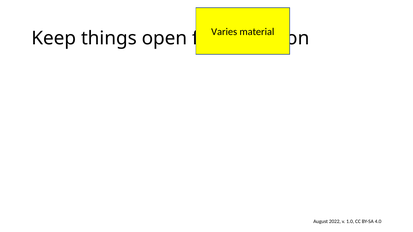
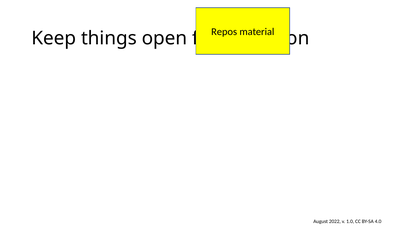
Varies: Varies -> Repos
